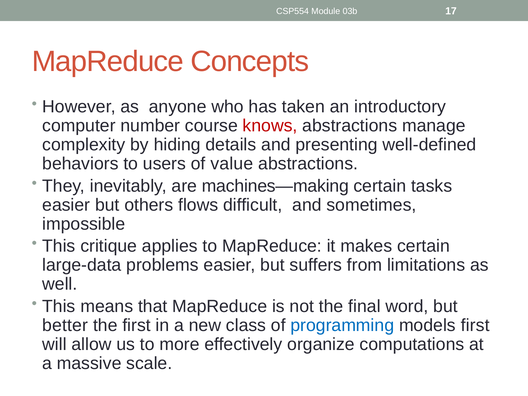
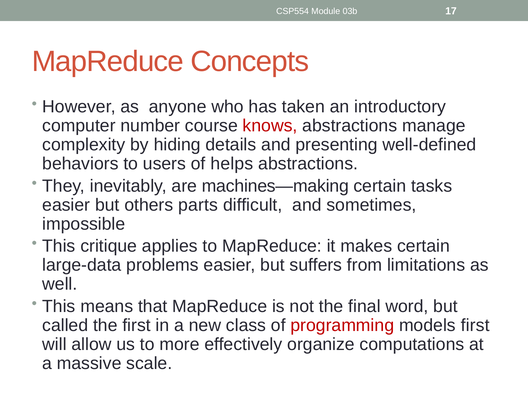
value: value -> helps
flows: flows -> parts
better: better -> called
programming colour: blue -> red
